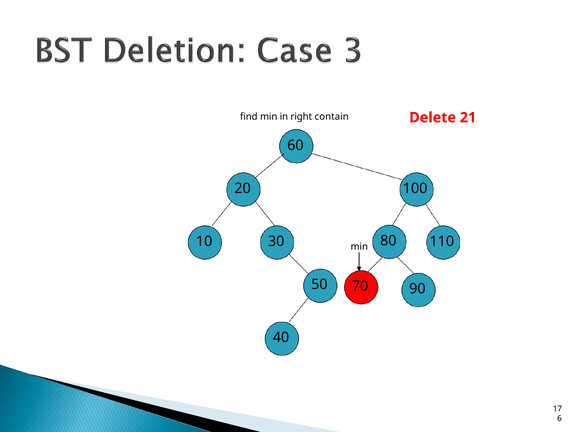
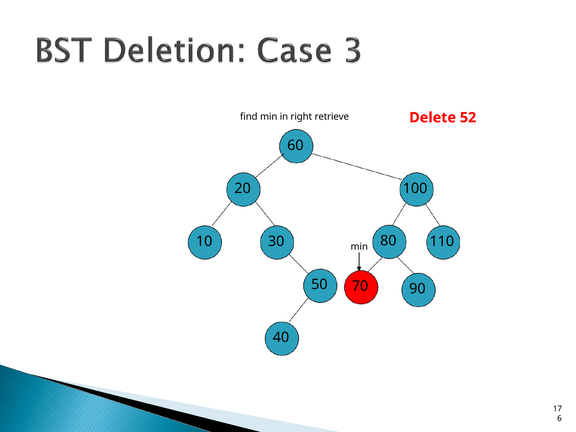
contain: contain -> retrieve
21: 21 -> 52
